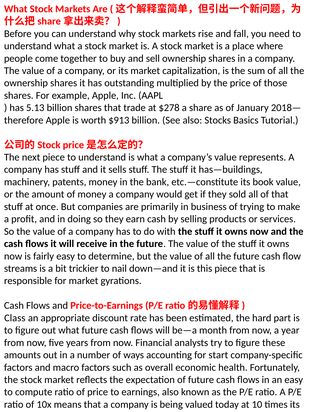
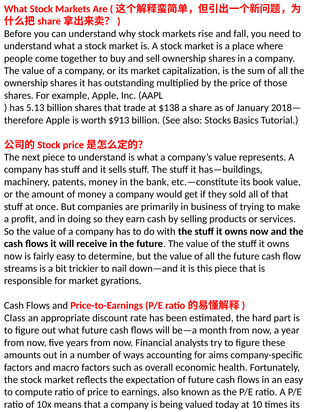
$278: $278 -> $138
start: start -> aims
